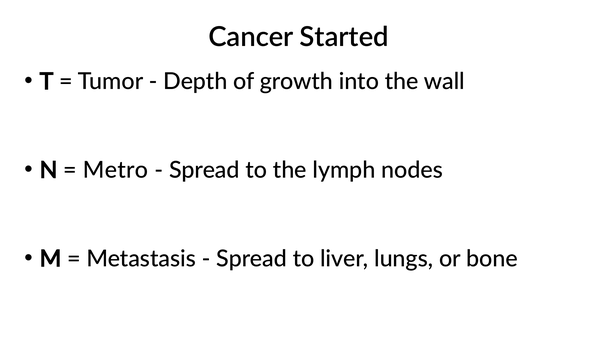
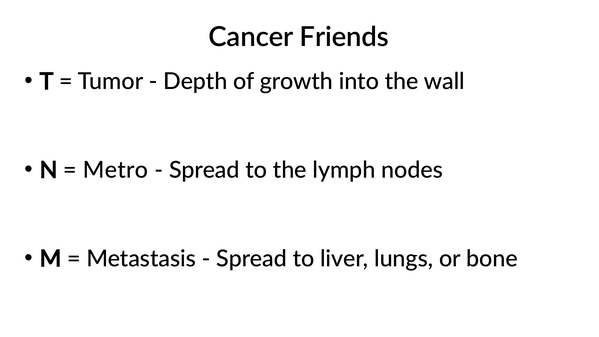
Started: Started -> Friends
